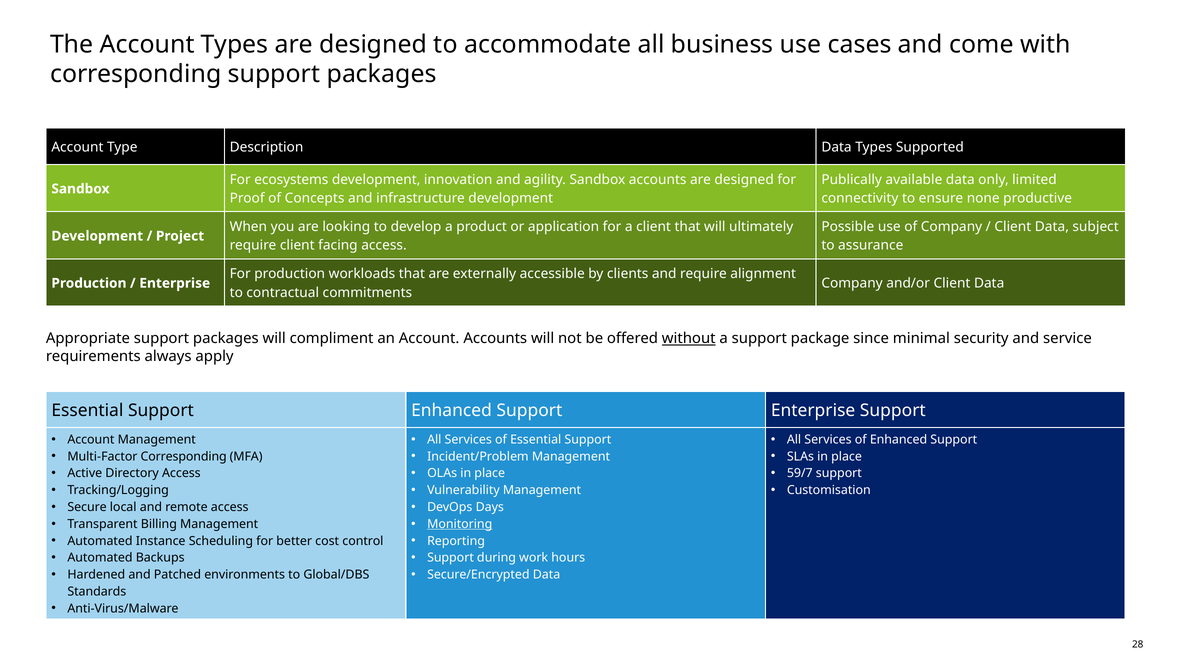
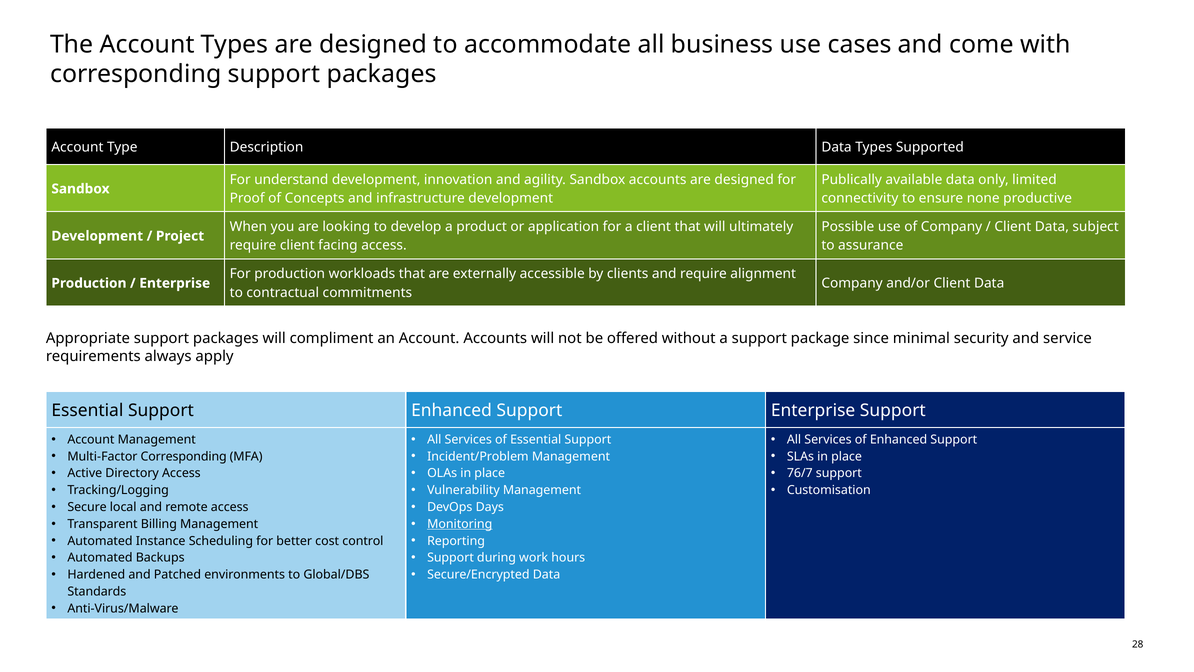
ecosystems: ecosystems -> understand
without underline: present -> none
59/7: 59/7 -> 76/7
